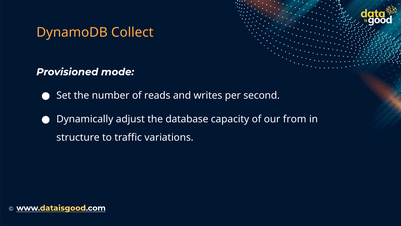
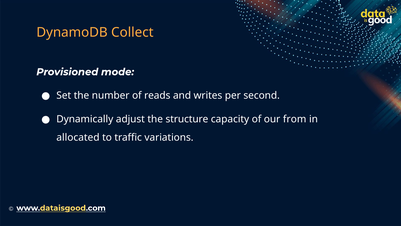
database: database -> structure
structure: structure -> allocated
